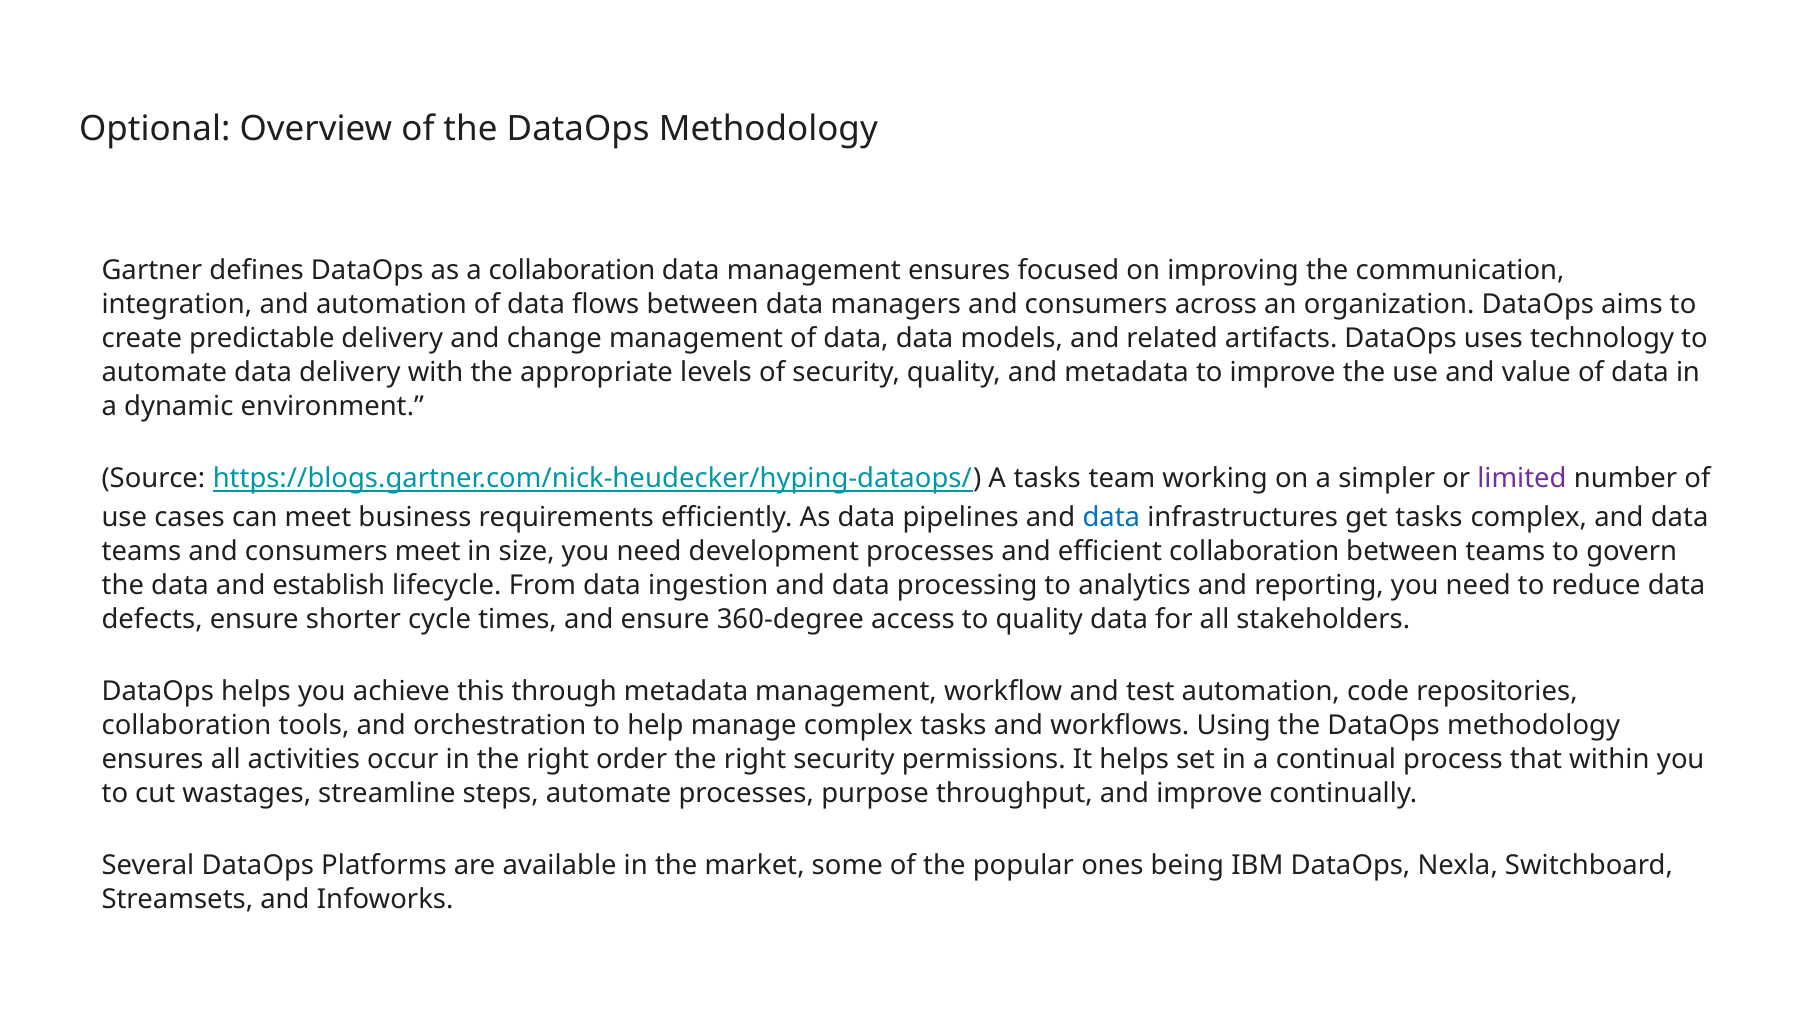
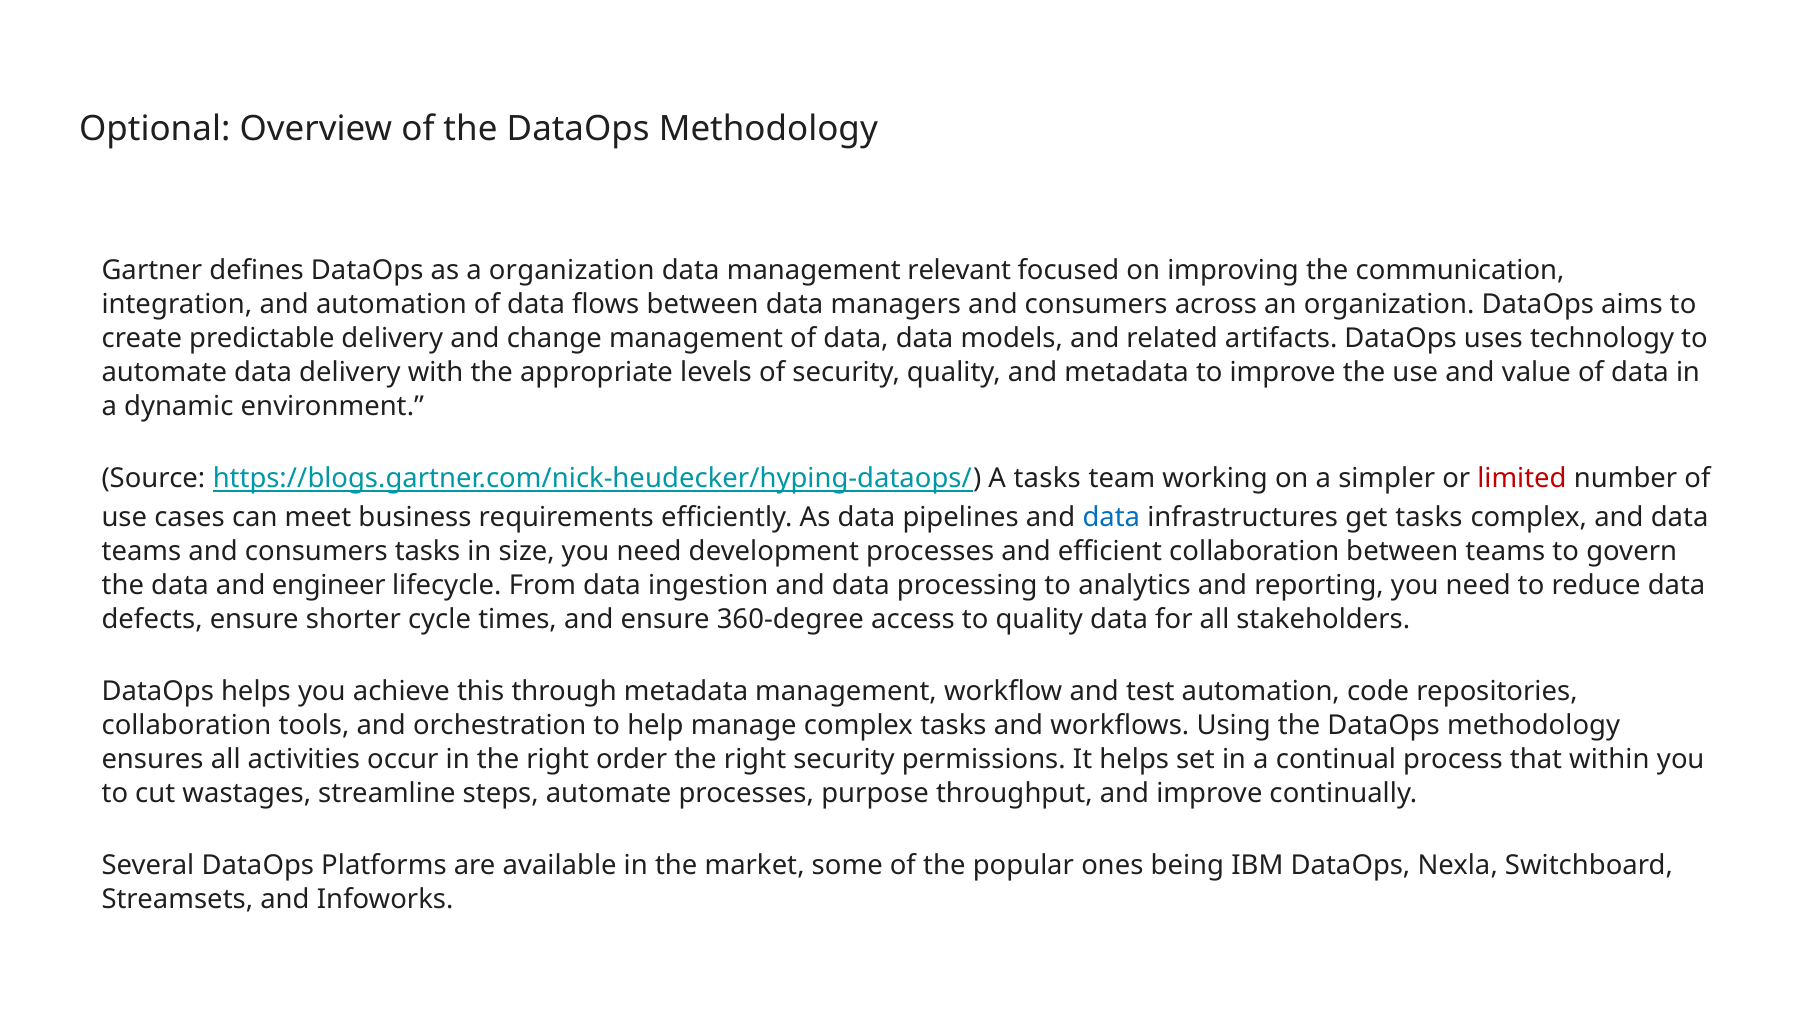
a collaboration: collaboration -> organization
management ensures: ensures -> relevant
limited colour: purple -> red
consumers meet: meet -> tasks
establish: establish -> engineer
